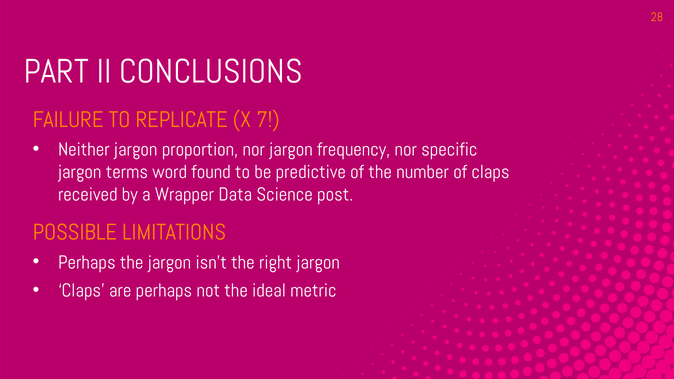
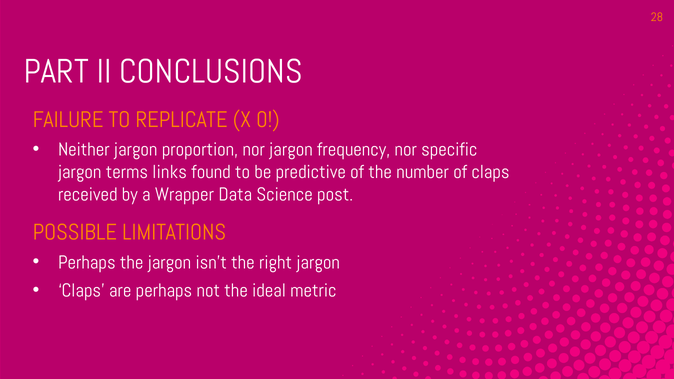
7: 7 -> 0
word: word -> links
